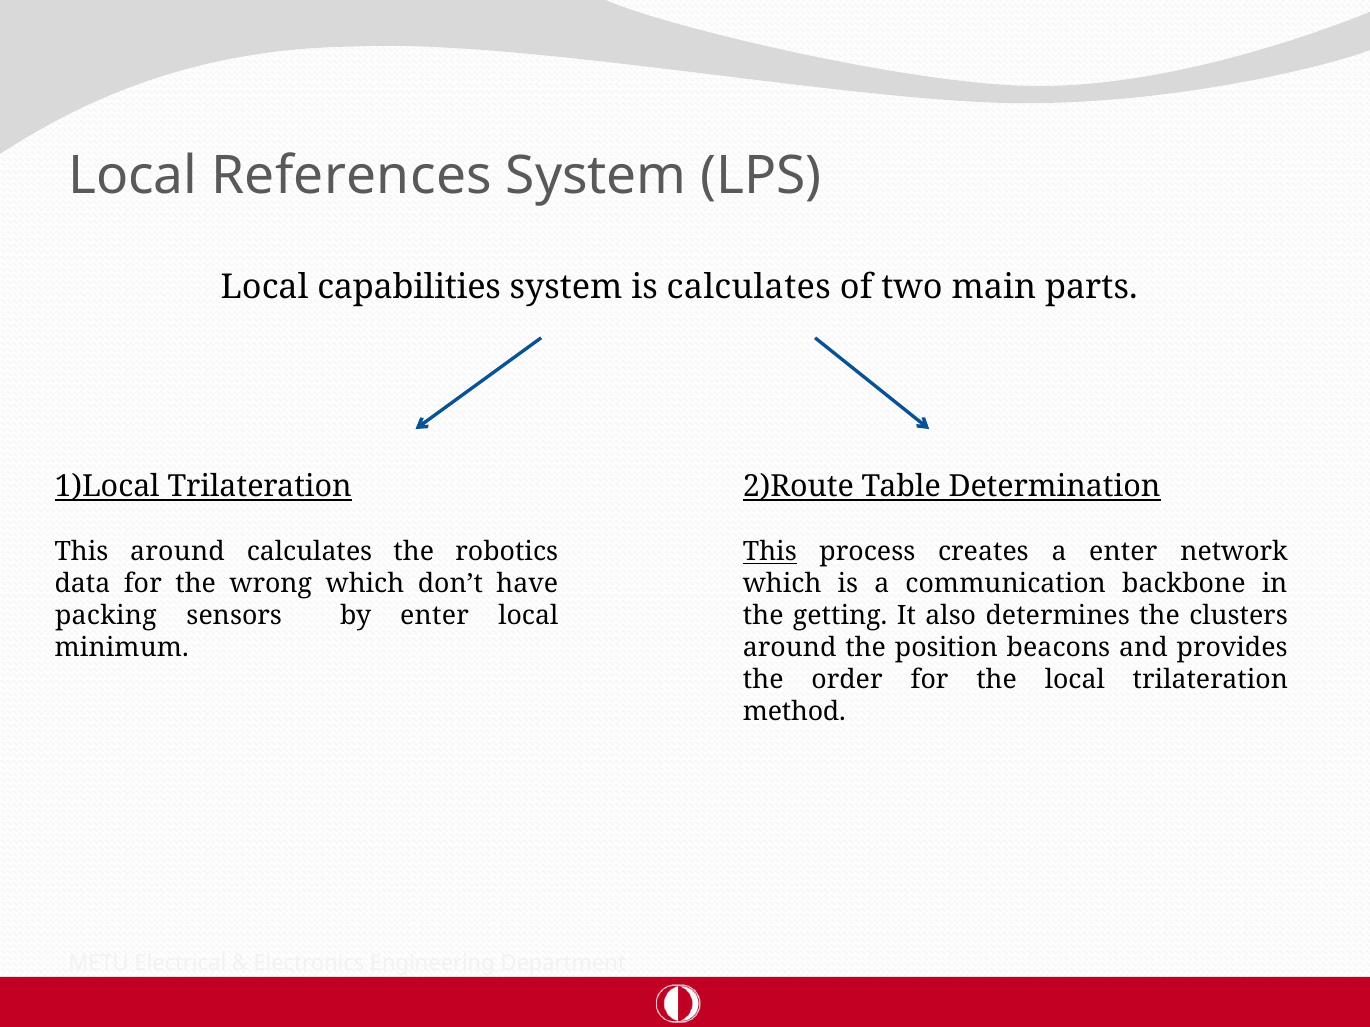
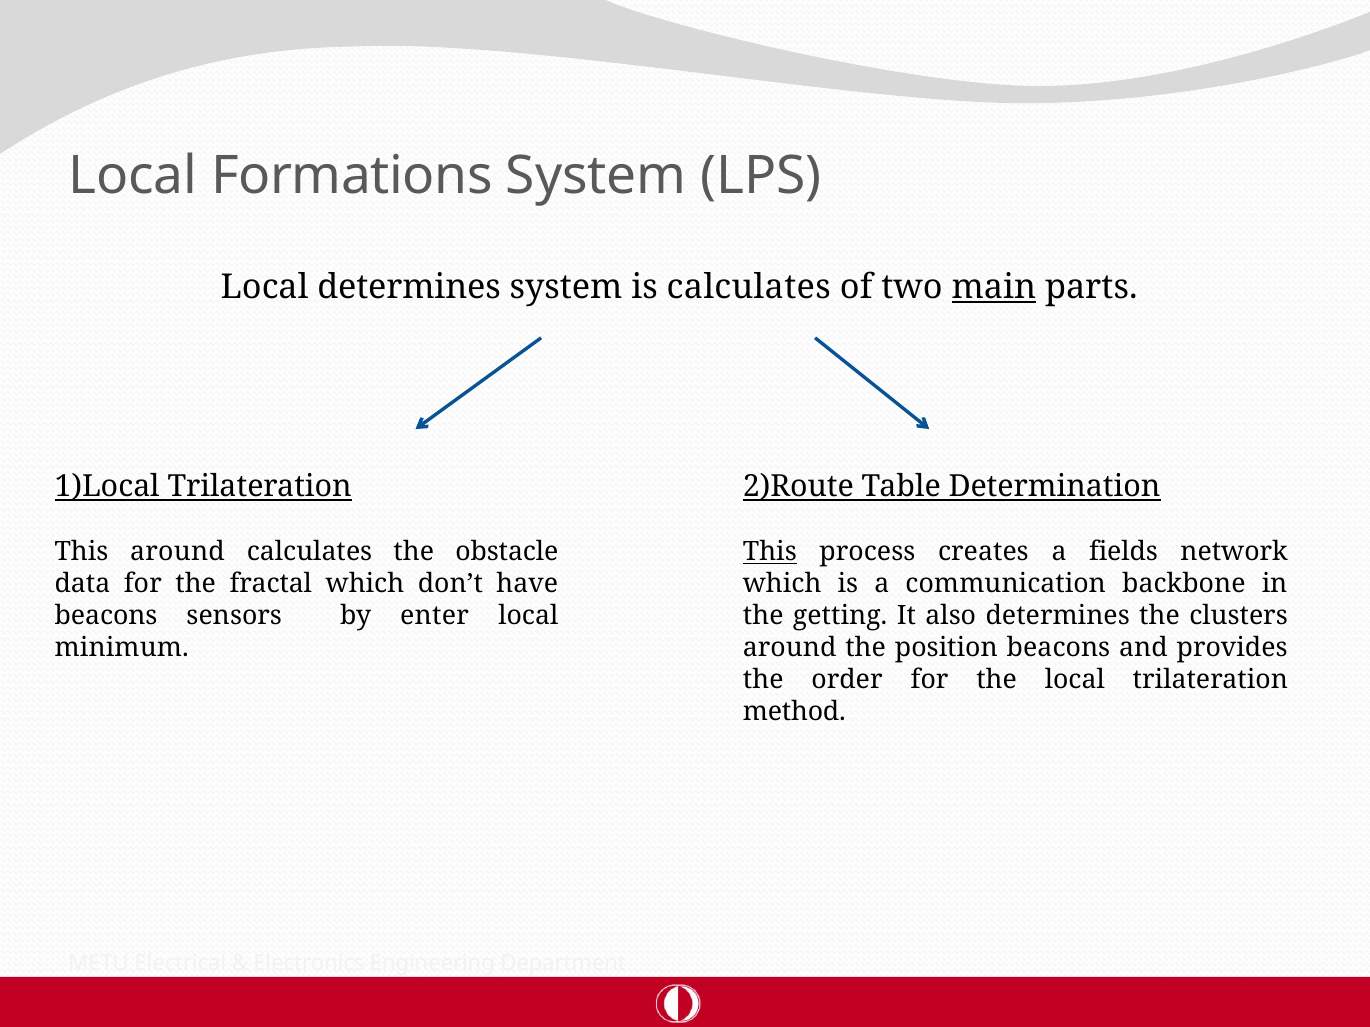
References: References -> Formations
Local capabilities: capabilities -> determines
main underline: none -> present
robotics: robotics -> obstacle
a enter: enter -> fields
wrong: wrong -> fractal
packing at (106, 616): packing -> beacons
